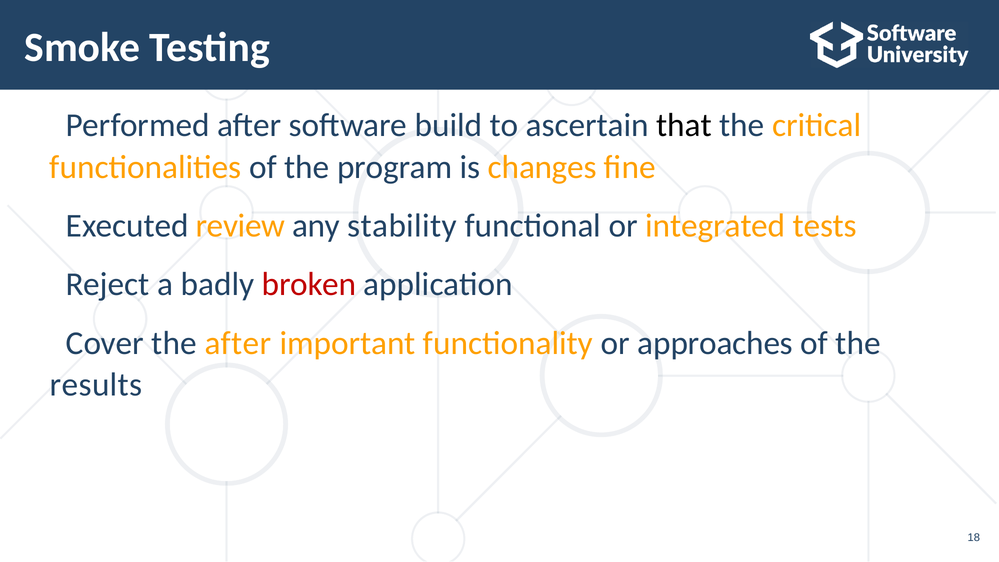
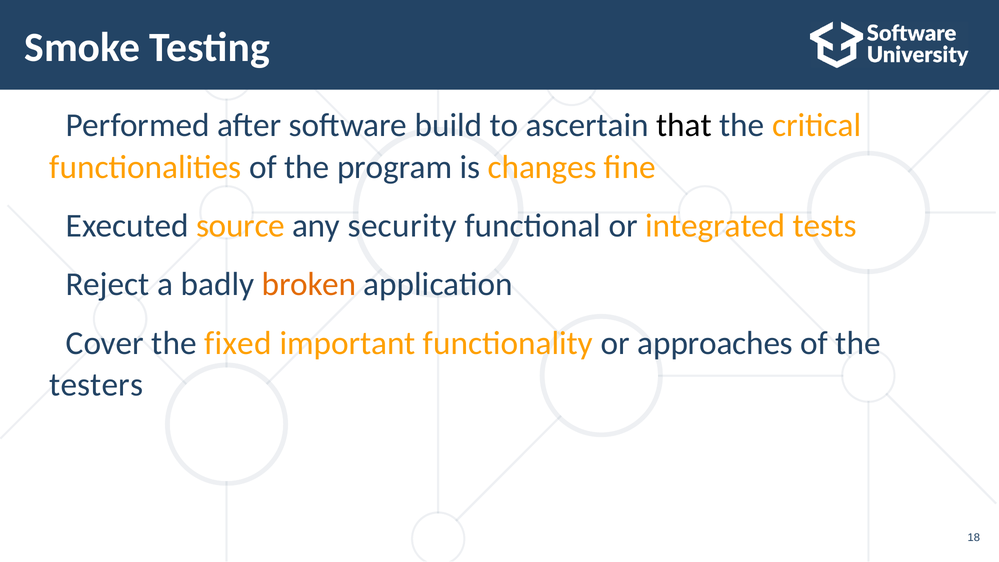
review: review -> source
stability: stability -> security
broken colour: red -> orange
the after: after -> fixed
results: results -> testers
